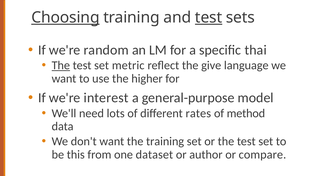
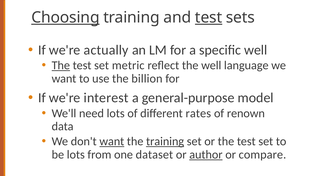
random: random -> actually
specific thai: thai -> well
the give: give -> well
higher: higher -> billion
method: method -> renown
want at (112, 141) underline: none -> present
training at (165, 141) underline: none -> present
be this: this -> lots
author underline: none -> present
